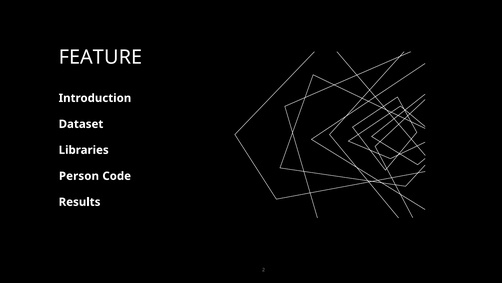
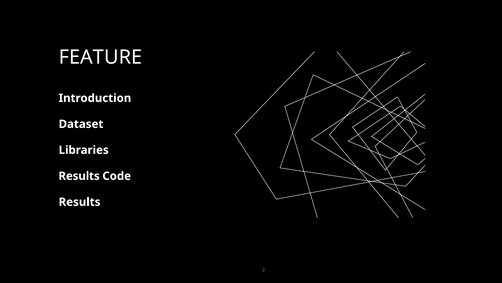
Person at (79, 176): Person -> Results
